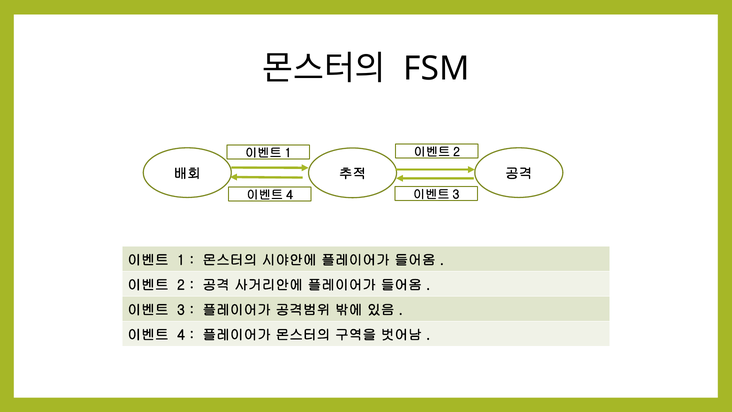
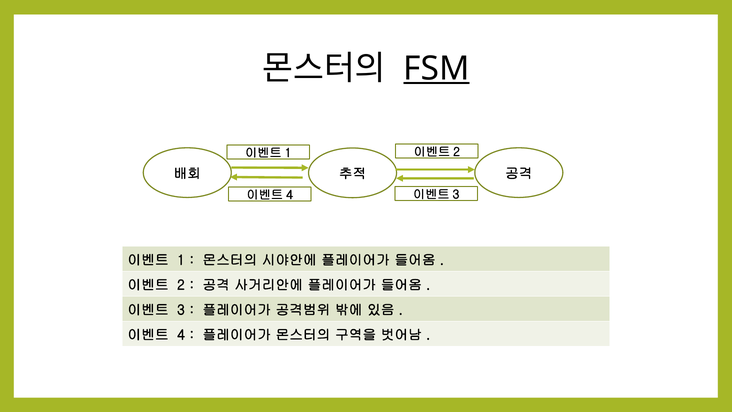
FSM underline: none -> present
